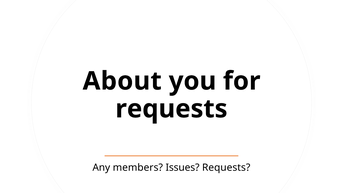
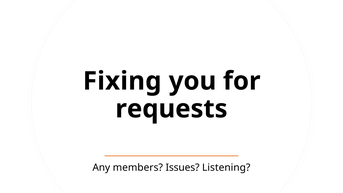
About: About -> Fixing
Issues Requests: Requests -> Listening
